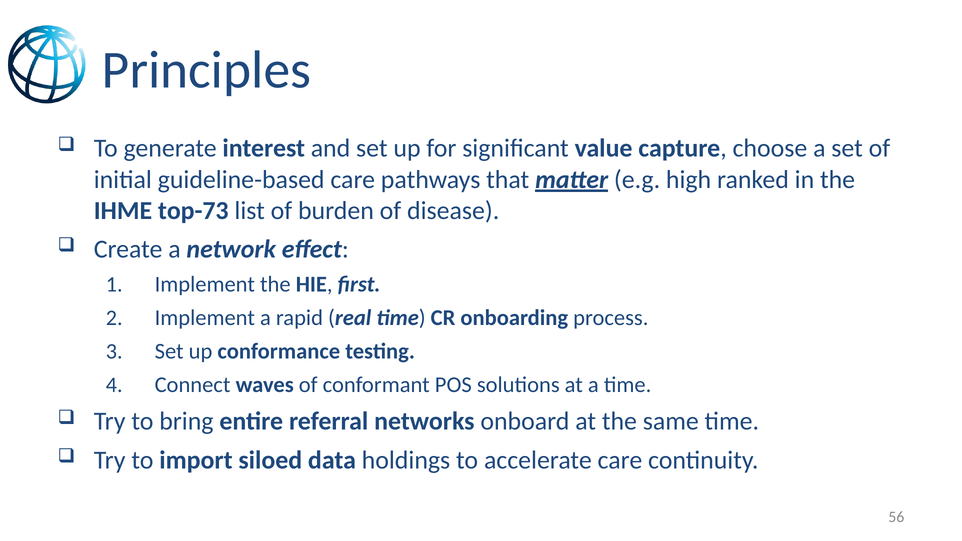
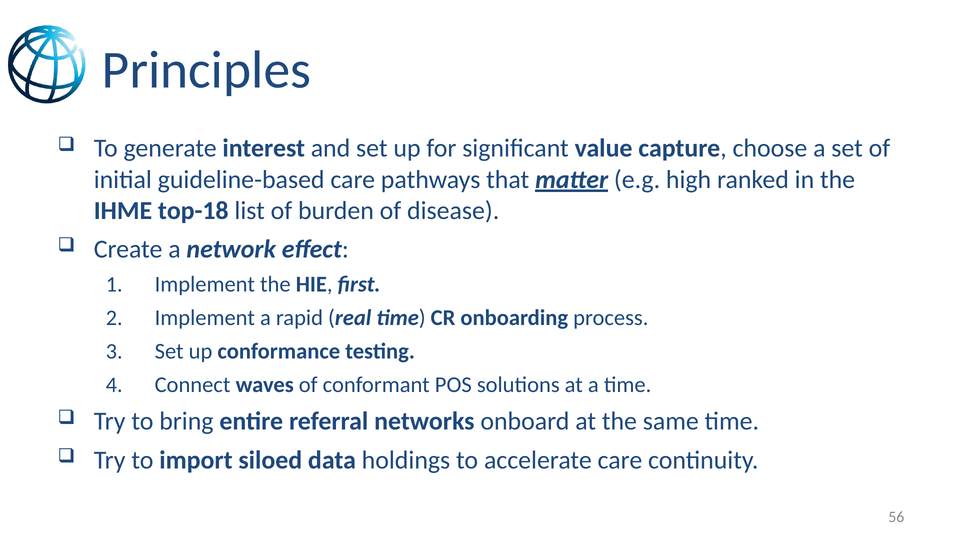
top-73: top-73 -> top-18
